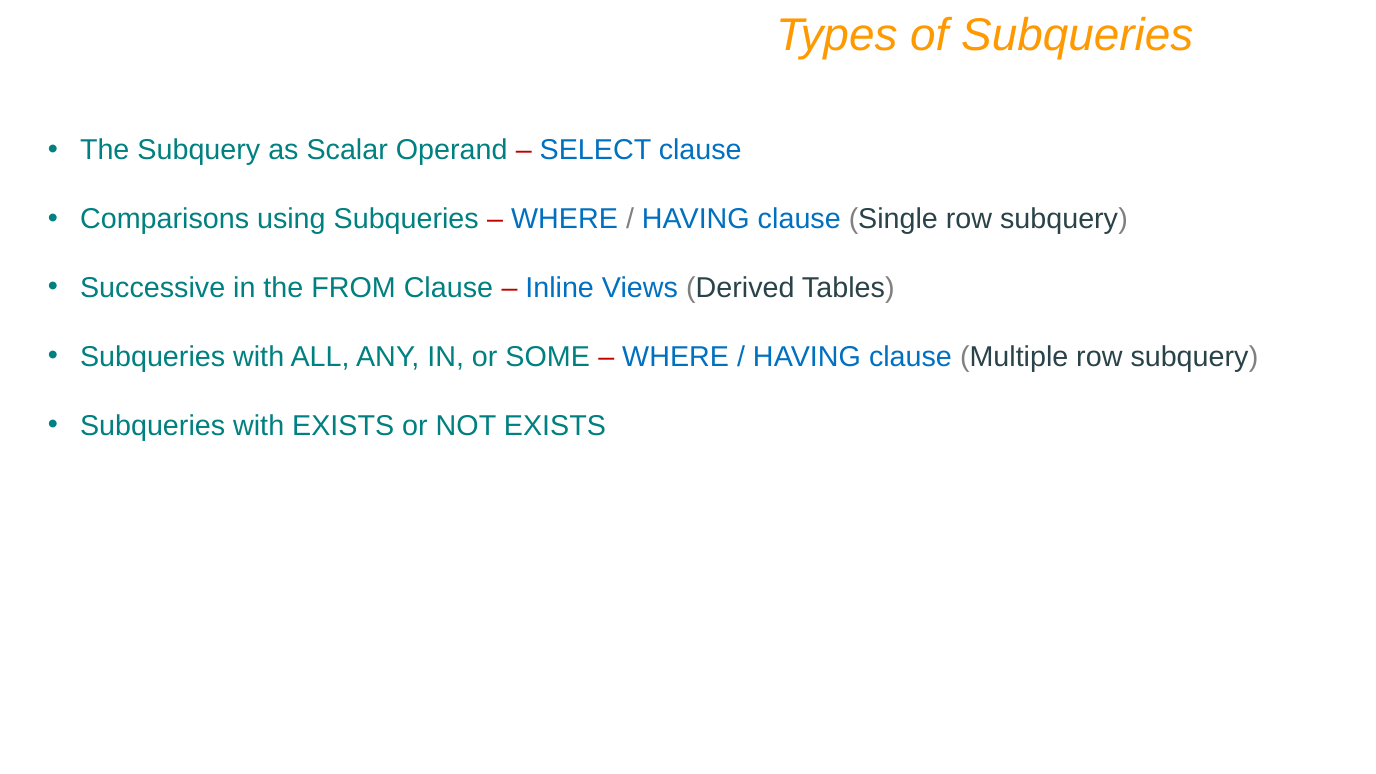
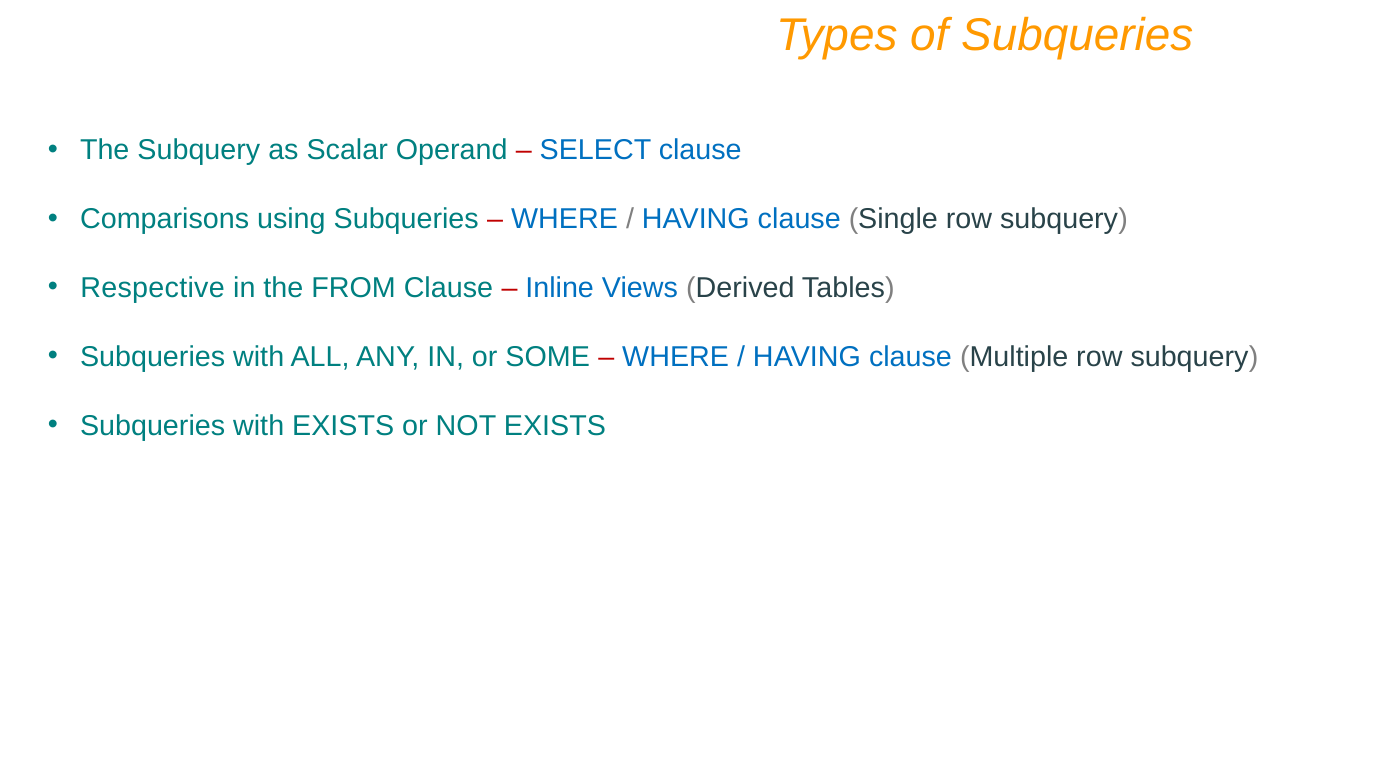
Successive: Successive -> Respective
